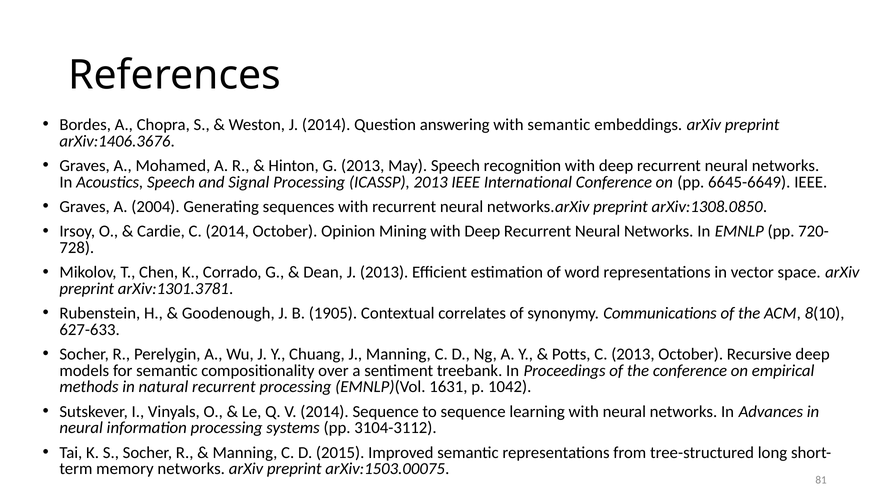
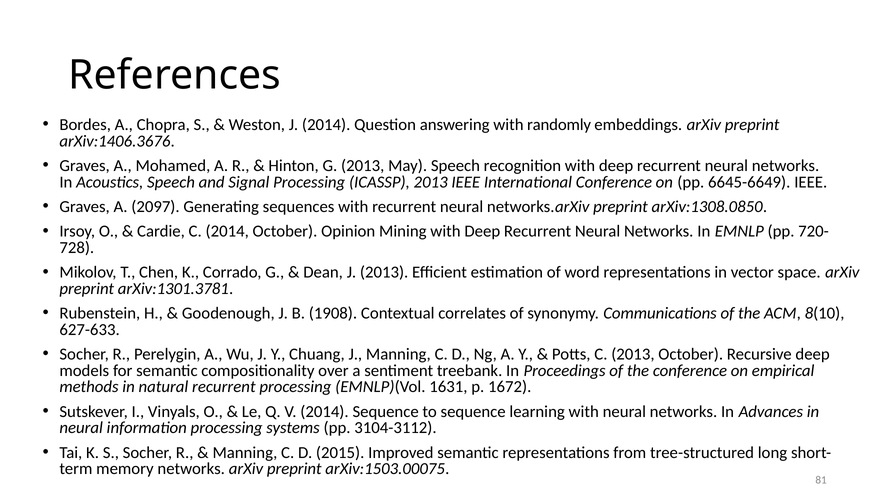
with semantic: semantic -> randomly
2004: 2004 -> 2097
1905: 1905 -> 1908
1042: 1042 -> 1672
